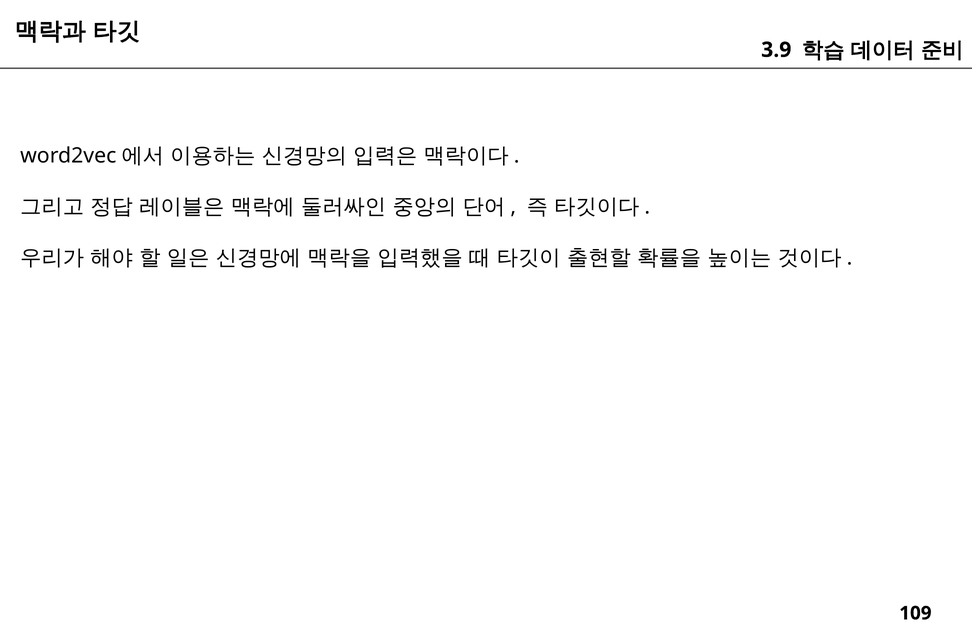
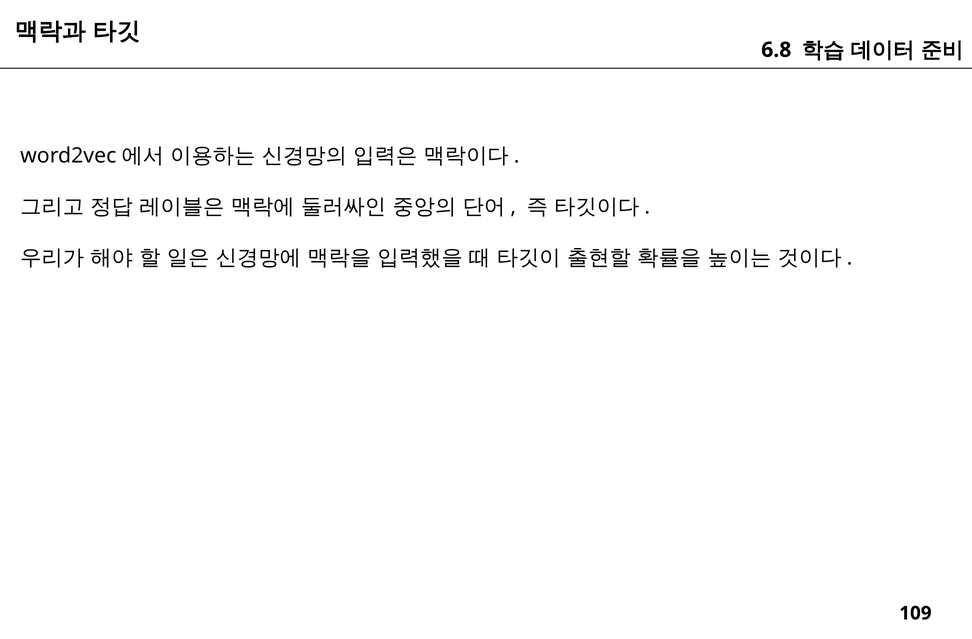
3.9: 3.9 -> 6.8
